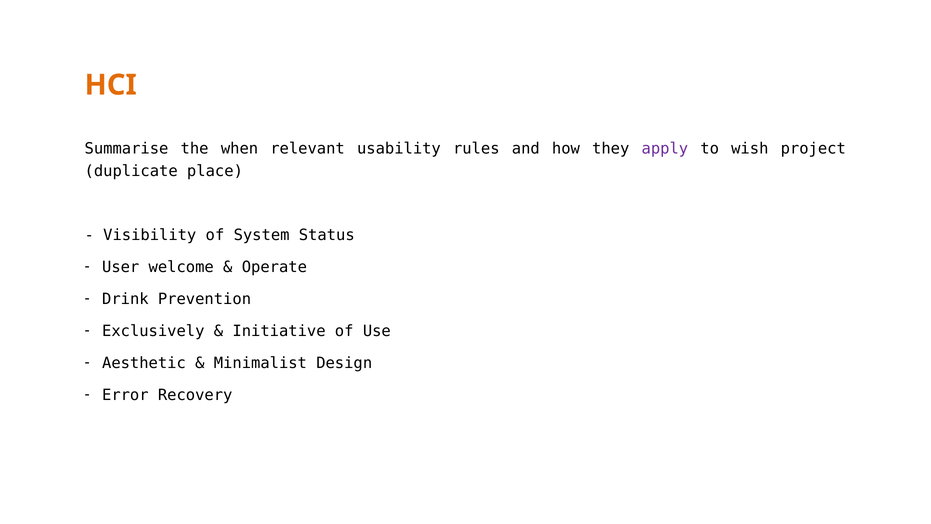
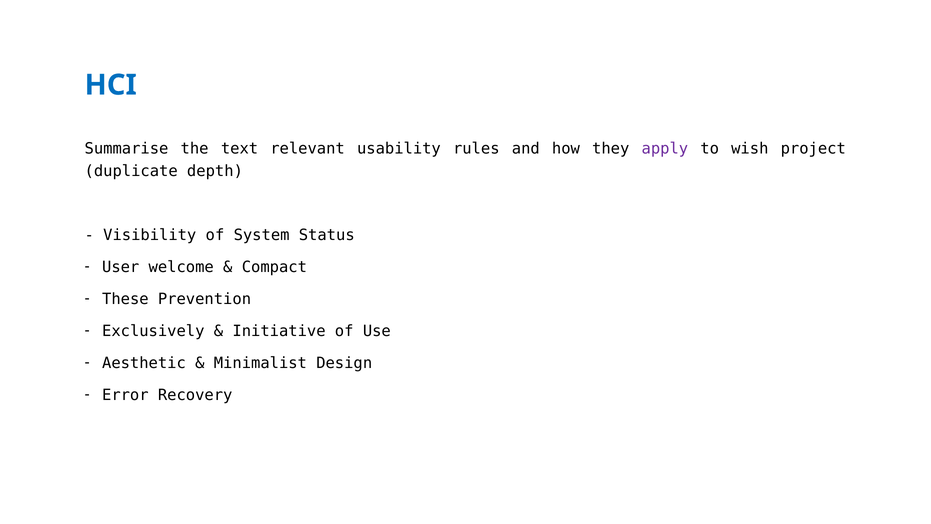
HCI colour: orange -> blue
when: when -> text
place: place -> depth
Operate: Operate -> Compact
Drink: Drink -> These
